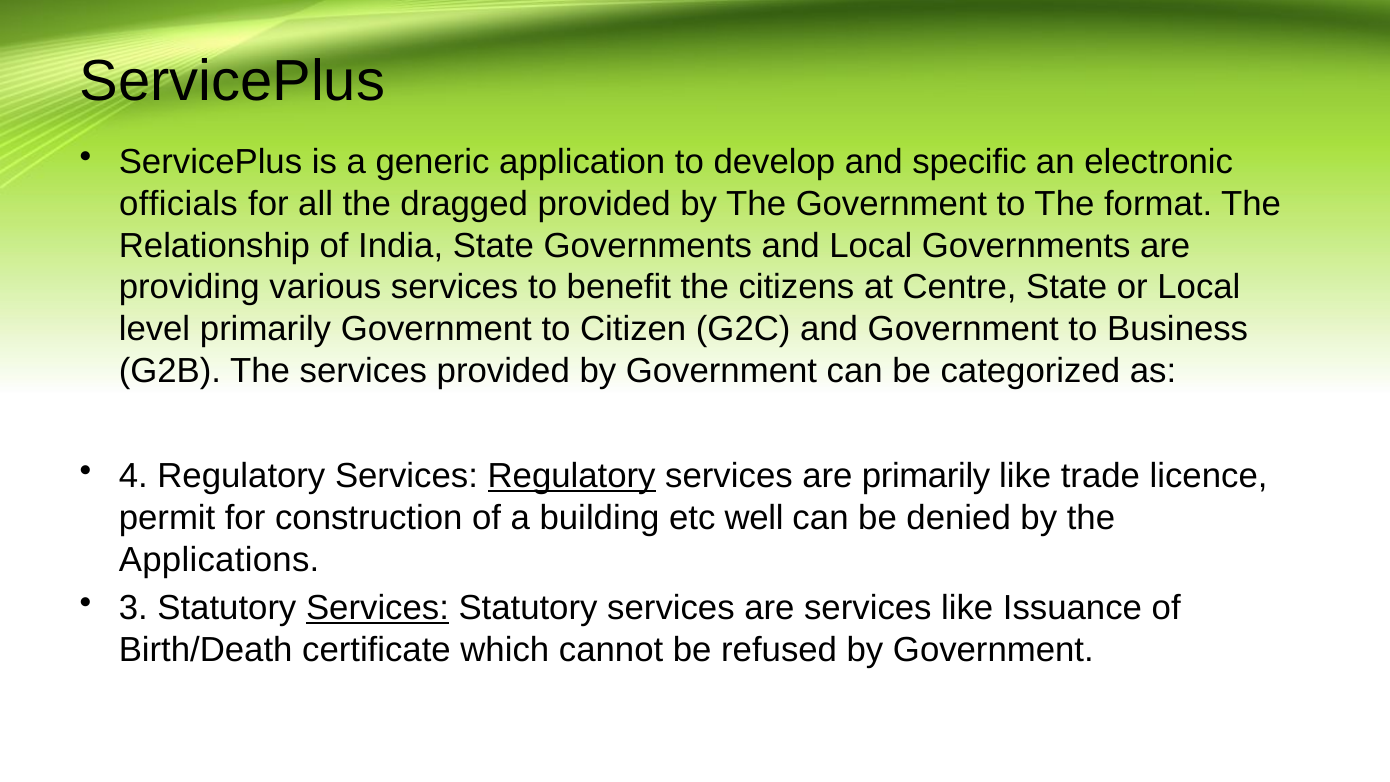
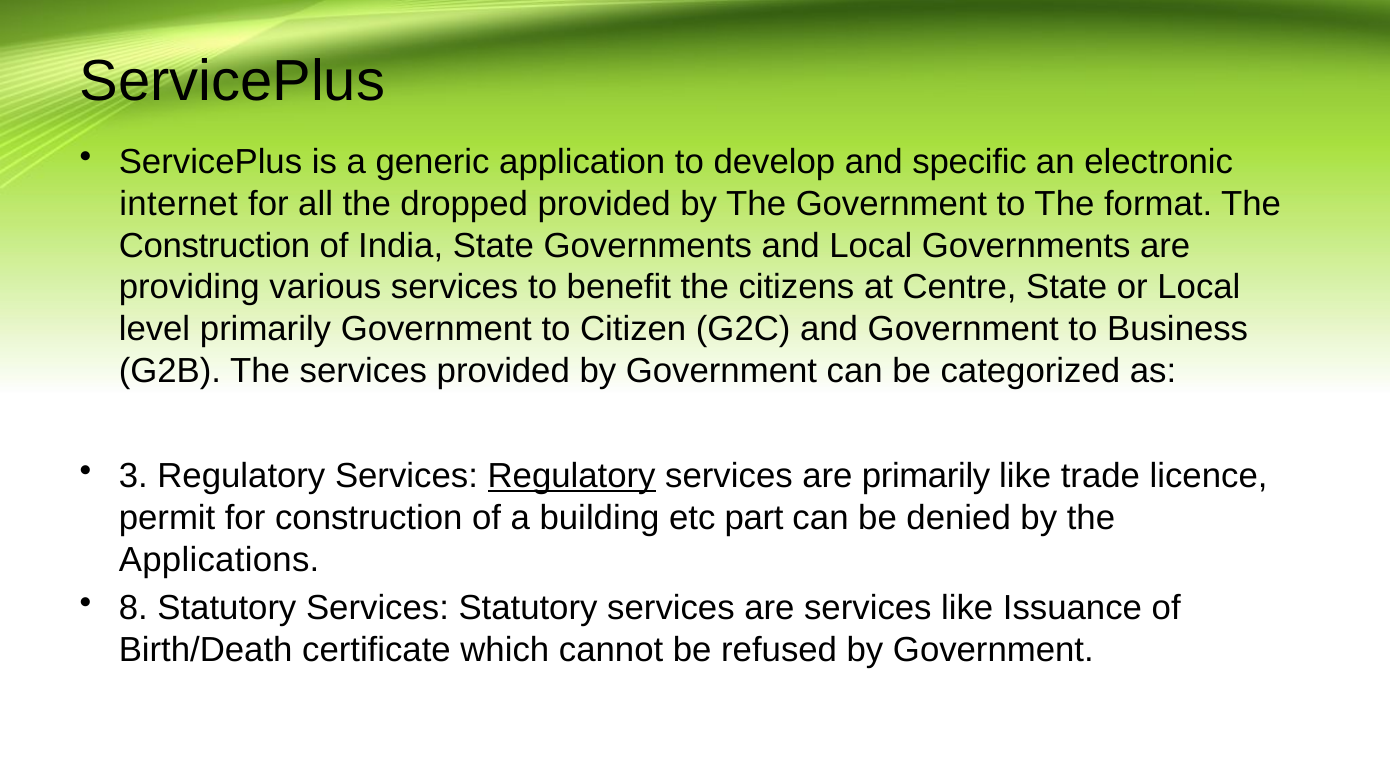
officials: officials -> internet
dragged: dragged -> dropped
Relationship at (214, 246): Relationship -> Construction
4: 4 -> 3
well: well -> part
3: 3 -> 8
Services at (378, 608) underline: present -> none
